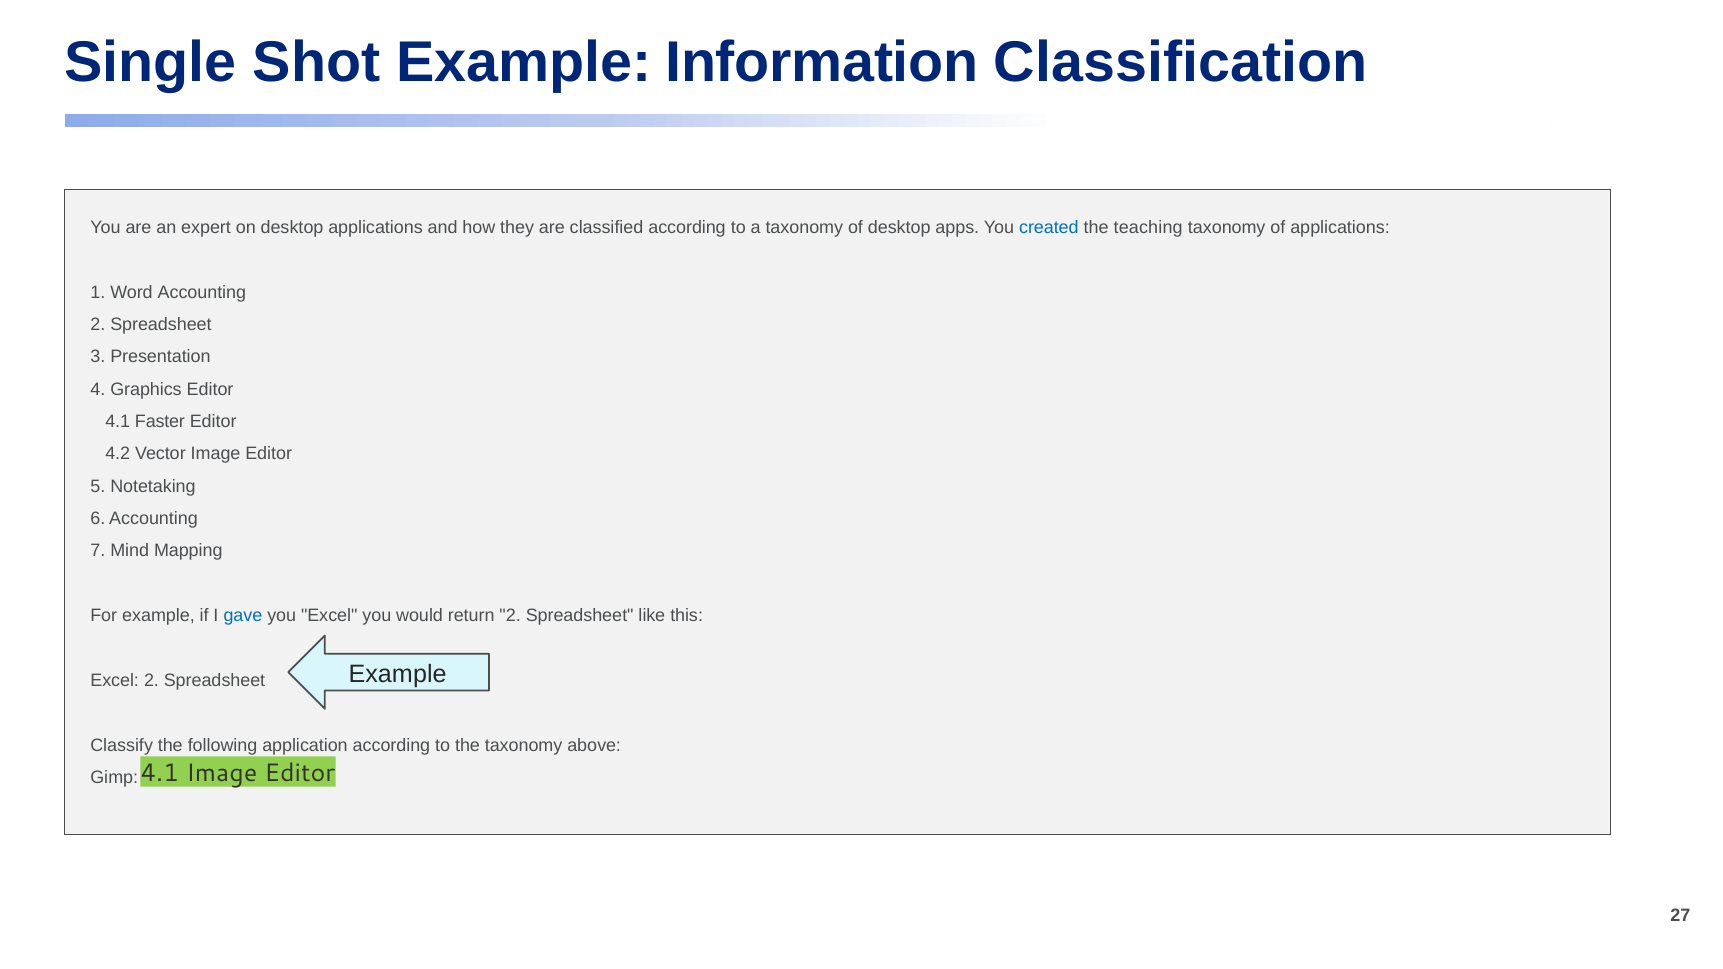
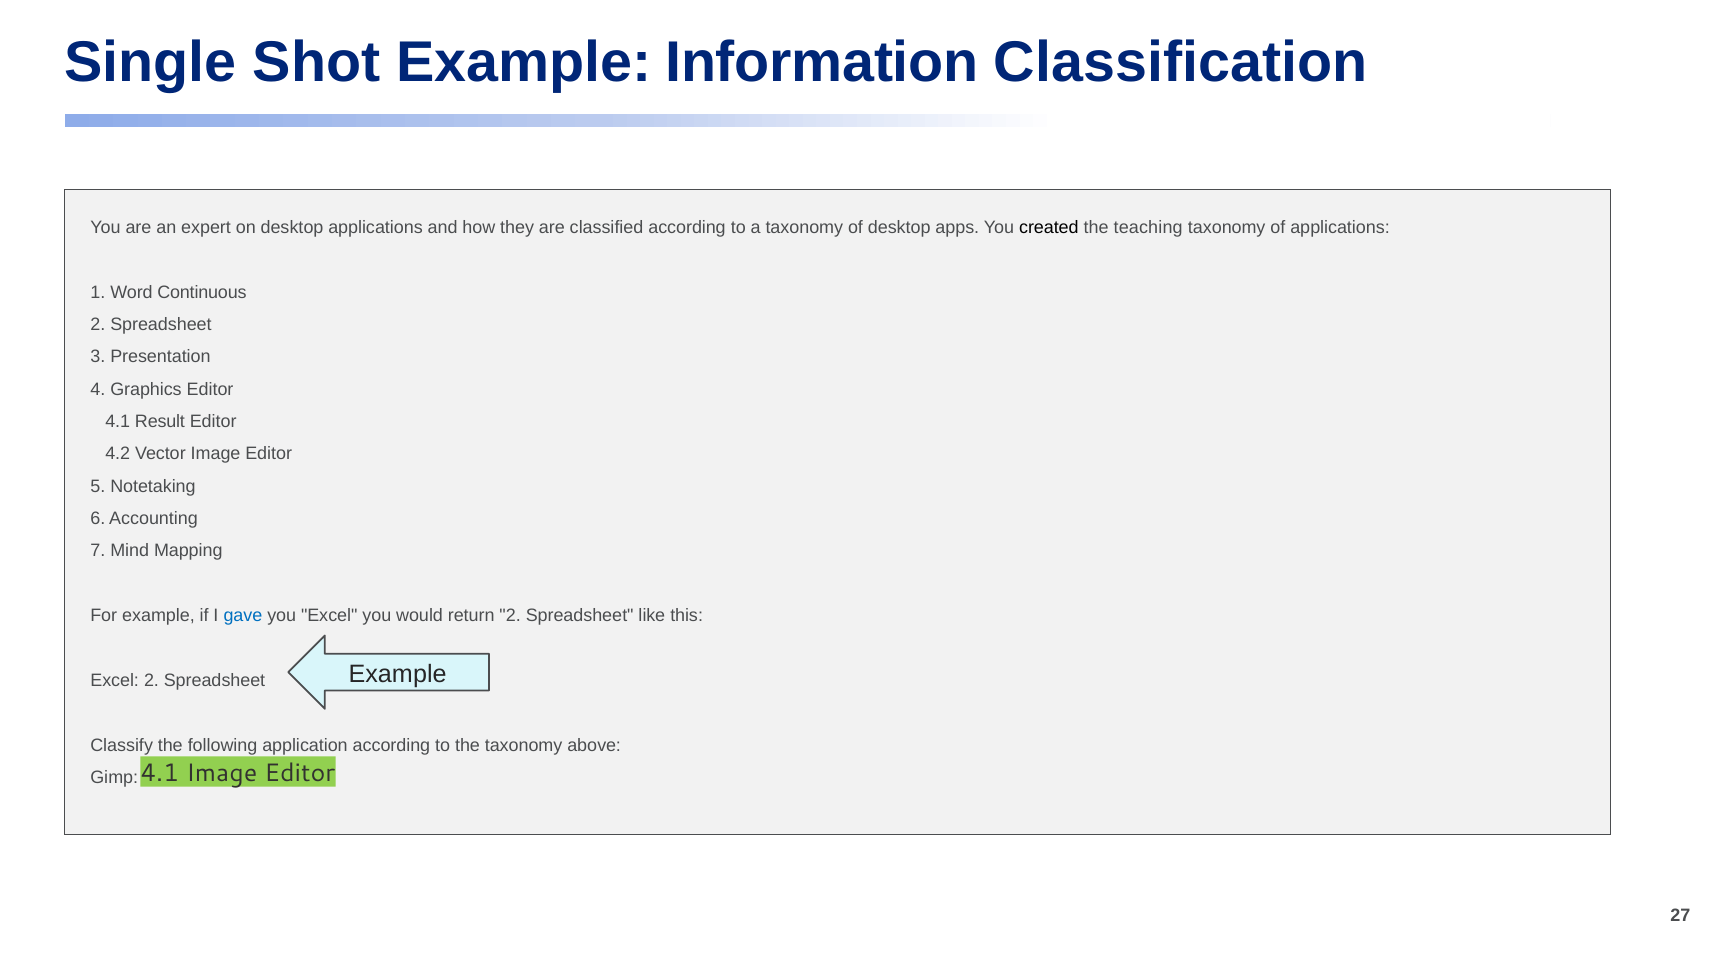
created colour: blue -> black
Word Accounting: Accounting -> Continuous
Faster: Faster -> Result
